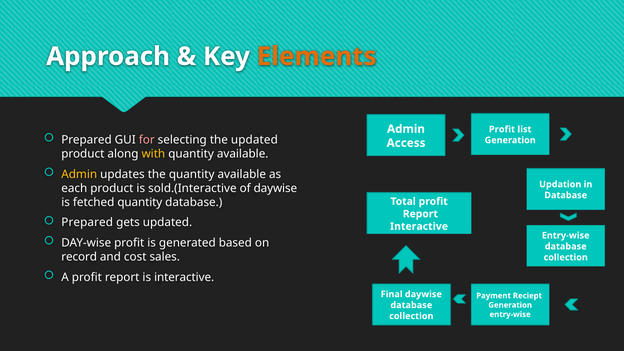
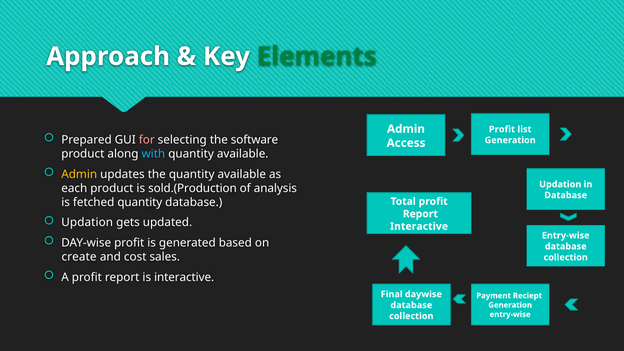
Elements colour: orange -> green
the updated: updated -> software
with colour: yellow -> light blue
sold.(Interactive: sold.(Interactive -> sold.(Production
of daywise: daywise -> analysis
Prepared at (87, 223): Prepared -> Updation
record: record -> create
